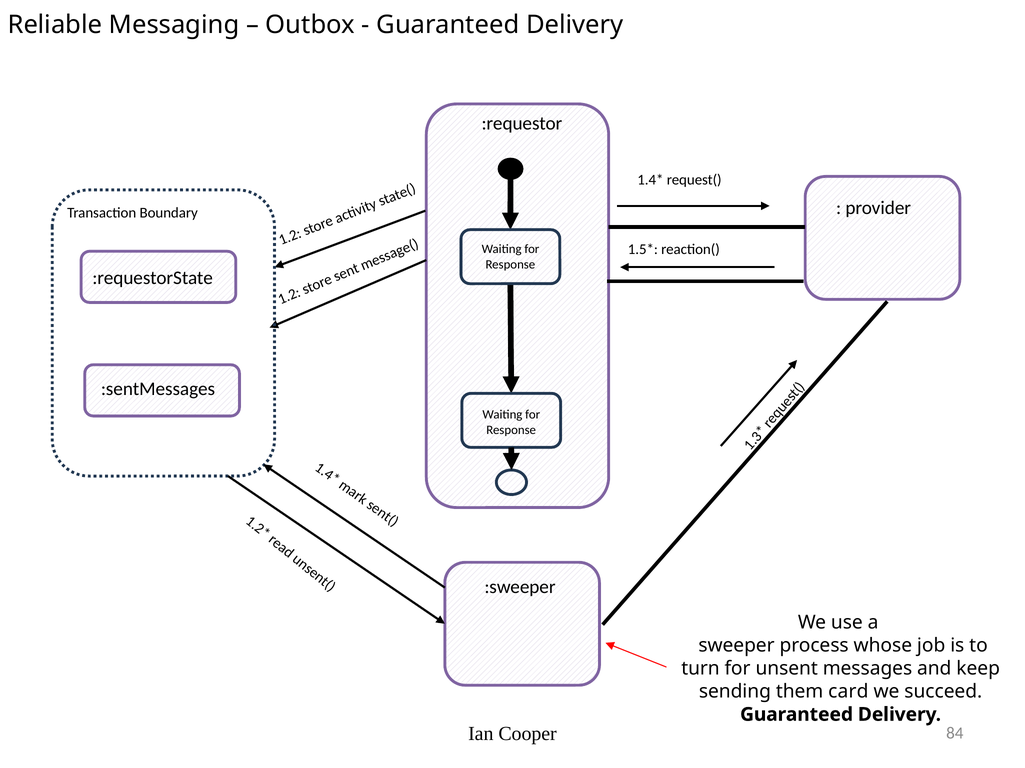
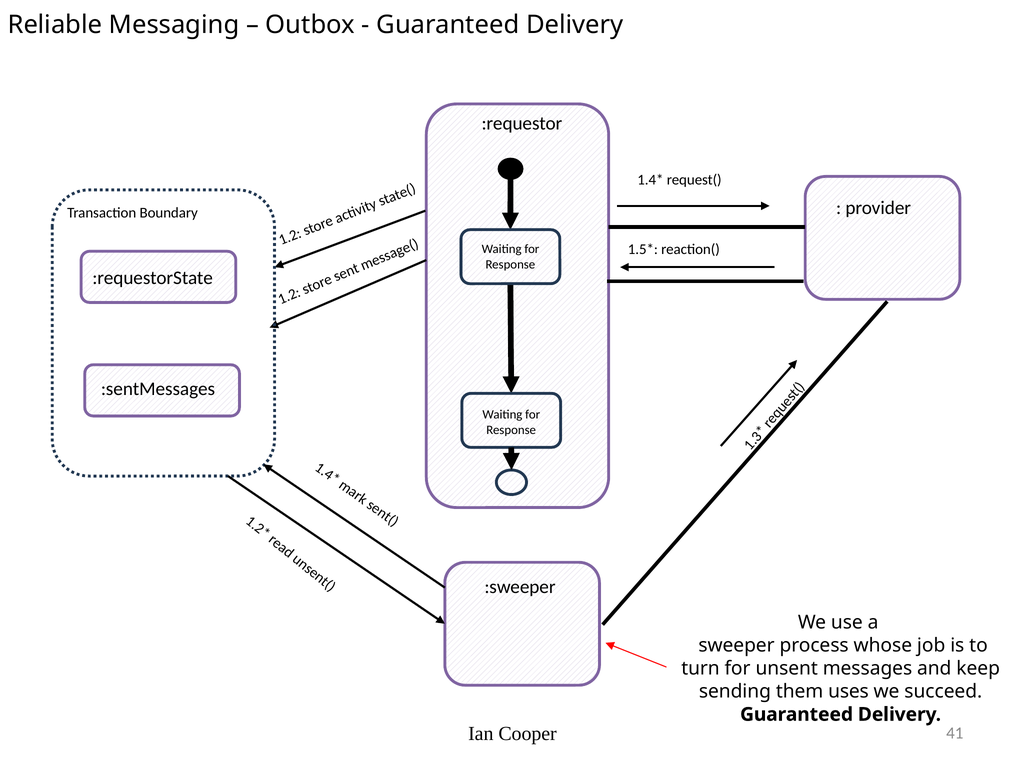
card: card -> uses
84: 84 -> 41
